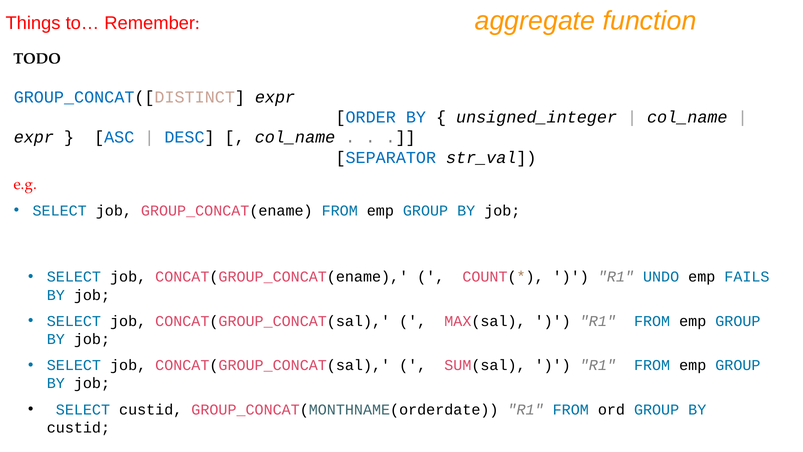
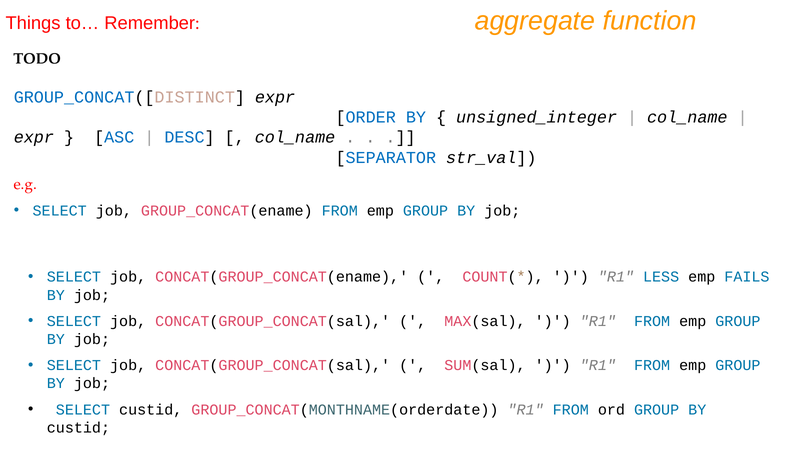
UNDO: UNDO -> LESS
